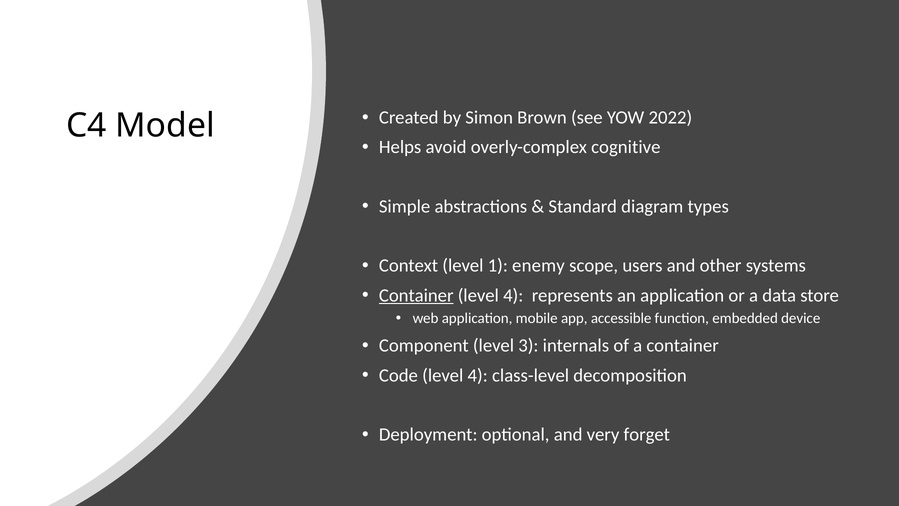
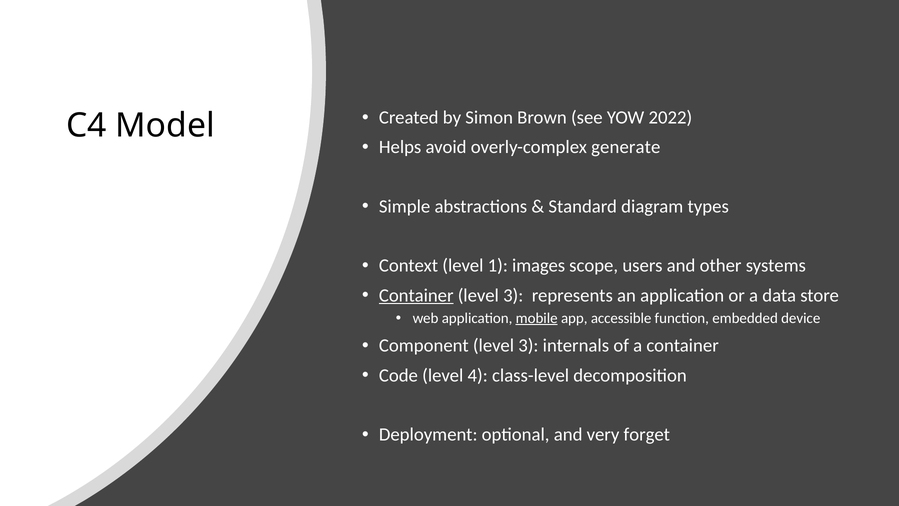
cognitive: cognitive -> generate
enemy: enemy -> images
4 at (513, 295): 4 -> 3
mobile underline: none -> present
